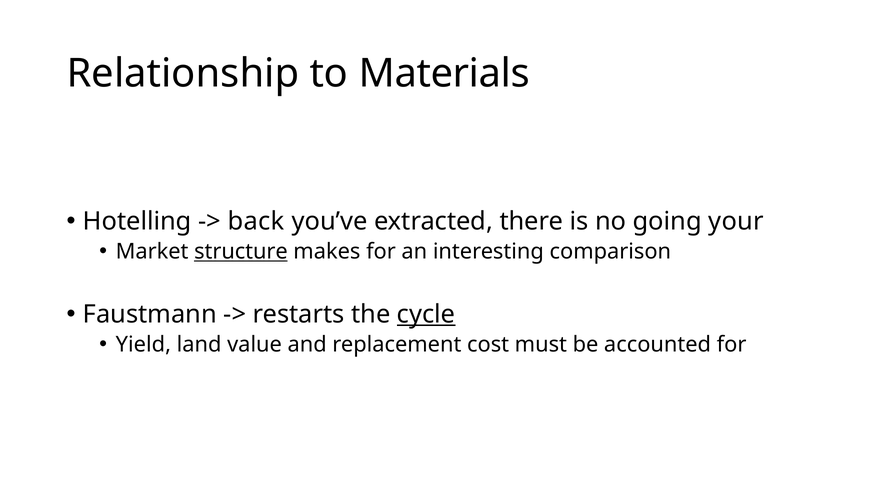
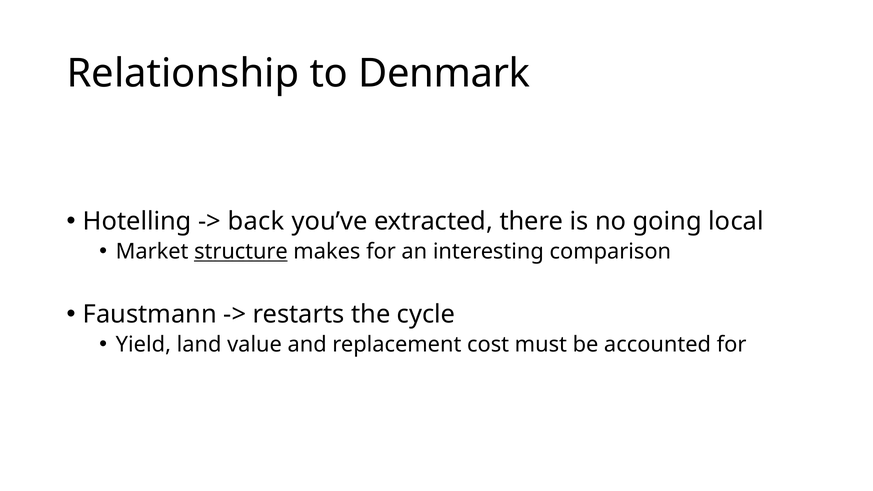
Materials: Materials -> Denmark
your: your -> local
cycle underline: present -> none
